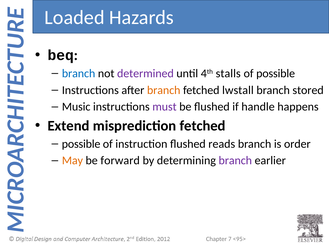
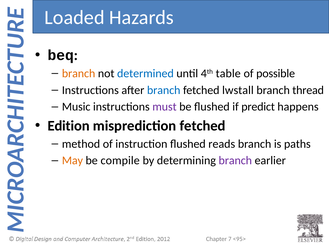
branch at (79, 73) colour: blue -> orange
determined colour: purple -> blue
stalls: stalls -> table
branch at (164, 90) colour: orange -> blue
stored: stored -> thread
handle: handle -> predict
Extend: Extend -> Edition
possible at (81, 144): possible -> method
order: order -> paths
forward: forward -> compile
